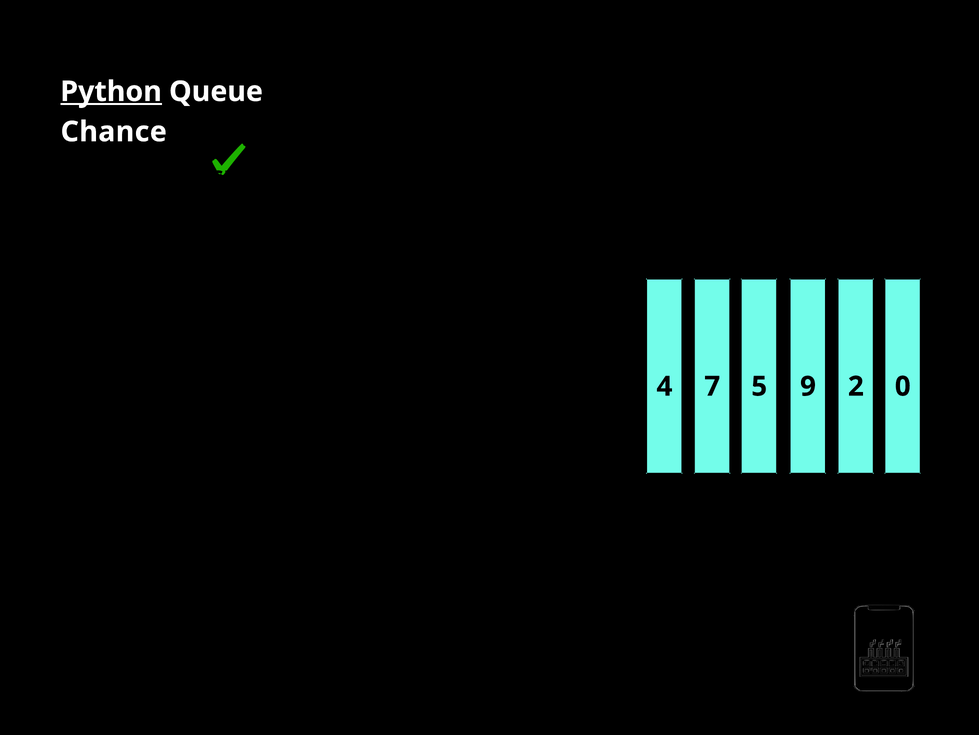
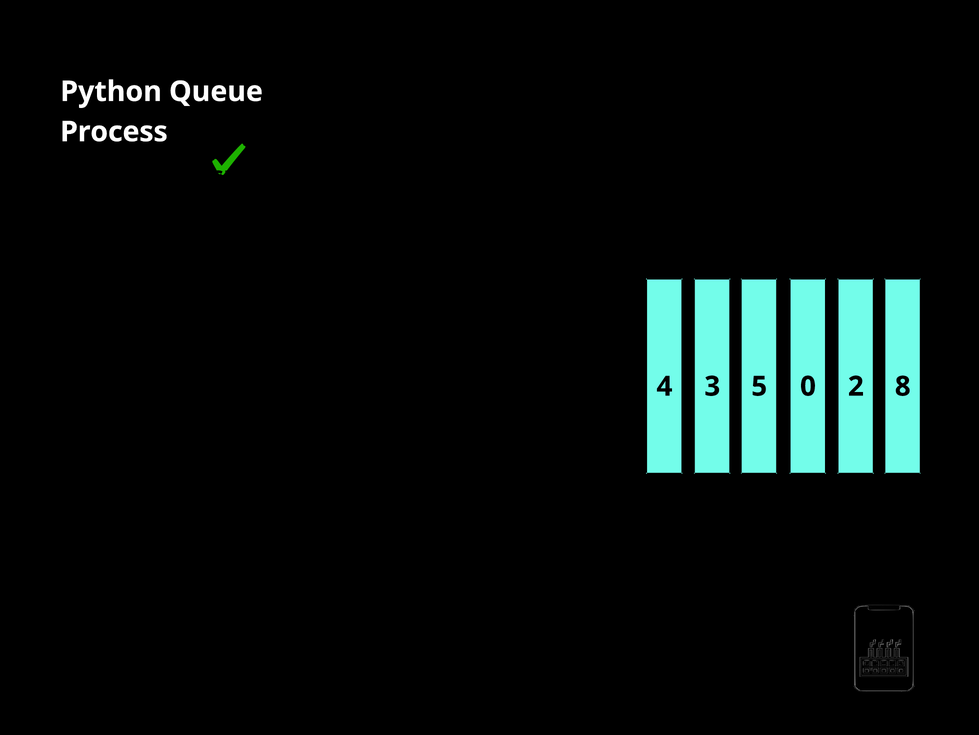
Python underline: present -> none
Chance: Chance -> Process
7: 7 -> 3
9: 9 -> 0
0: 0 -> 8
